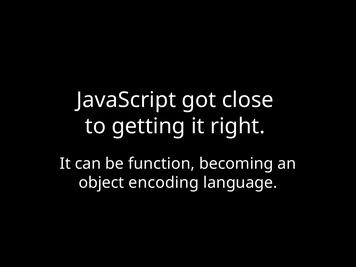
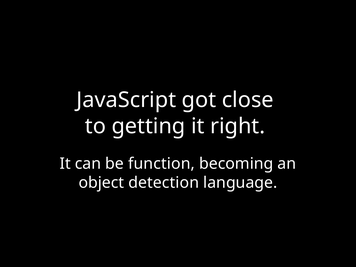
encoding: encoding -> detection
